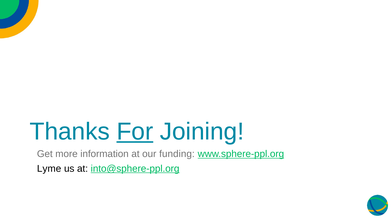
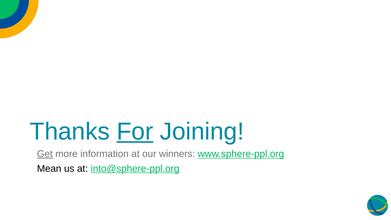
Get underline: none -> present
funding: funding -> winners
Lyme: Lyme -> Mean
